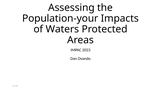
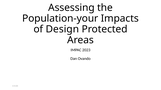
Waters: Waters -> Design
